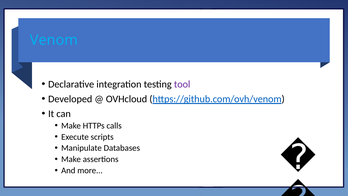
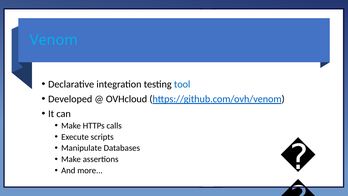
tool colour: purple -> blue
